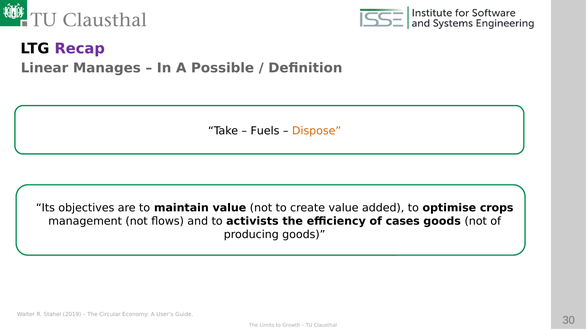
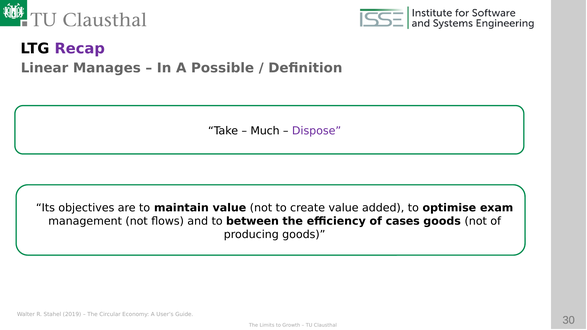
Fuels: Fuels -> Much
Dispose colour: orange -> purple
crops: crops -> exam
activists: activists -> between
